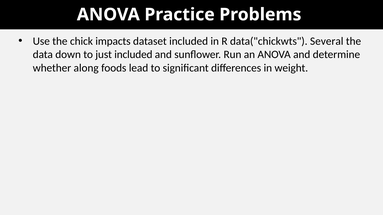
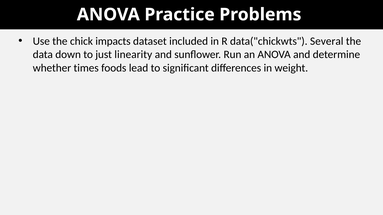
just included: included -> linearity
along: along -> times
